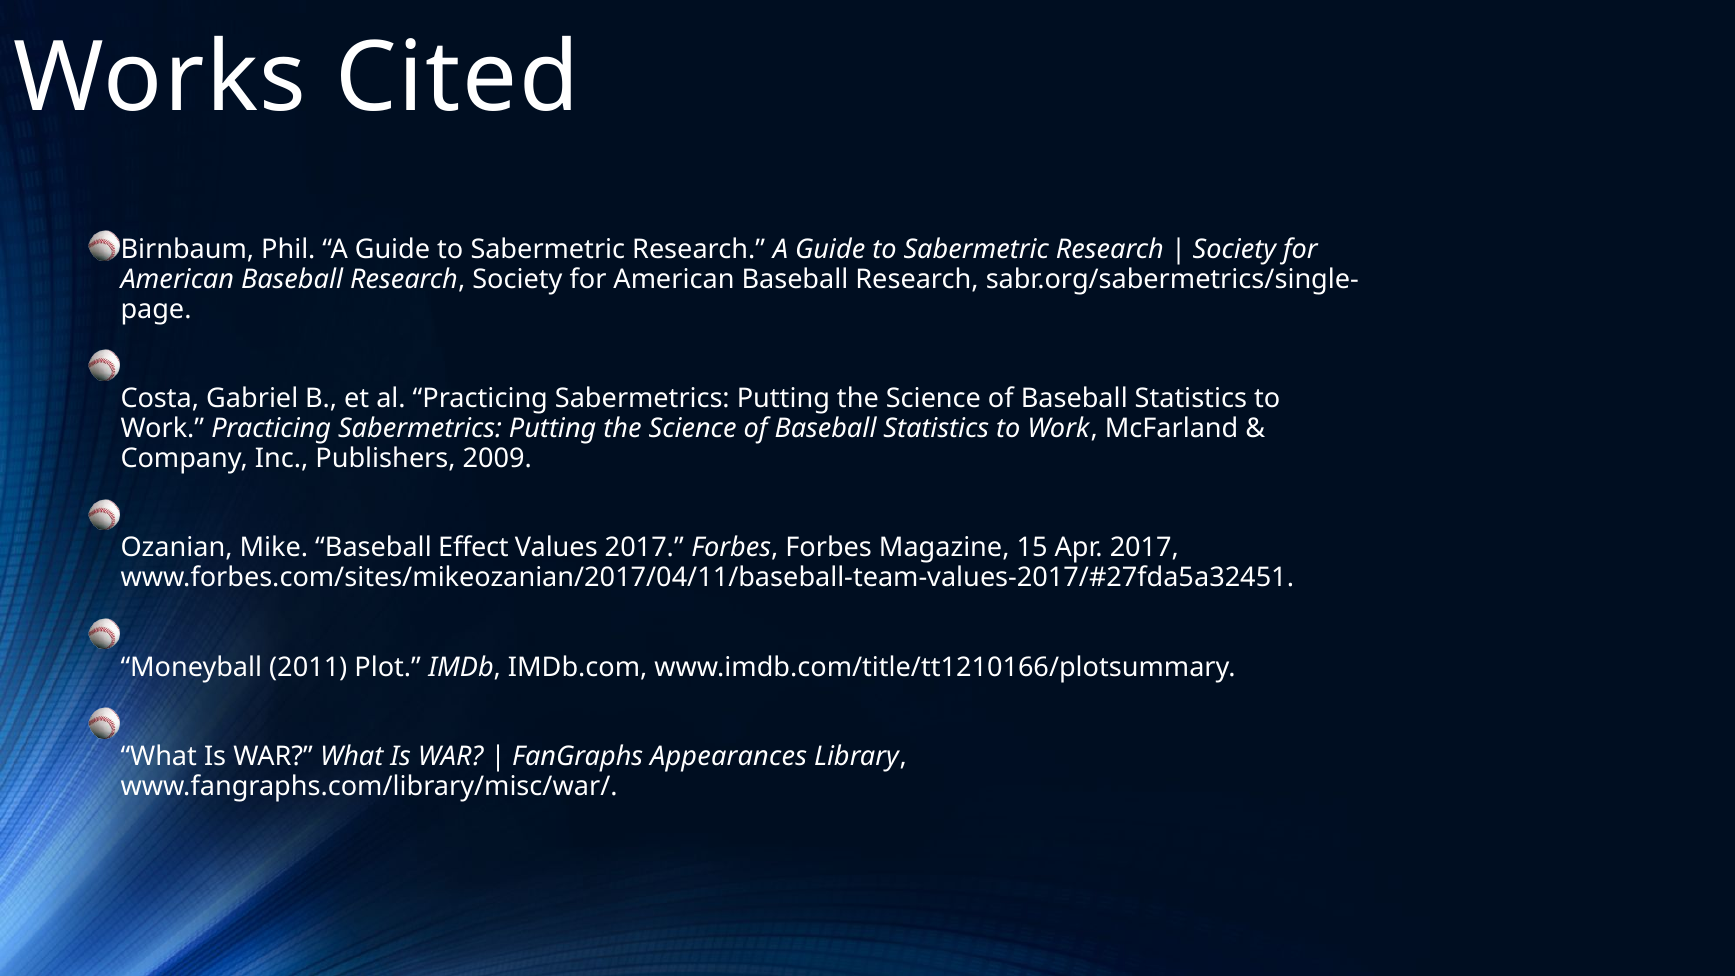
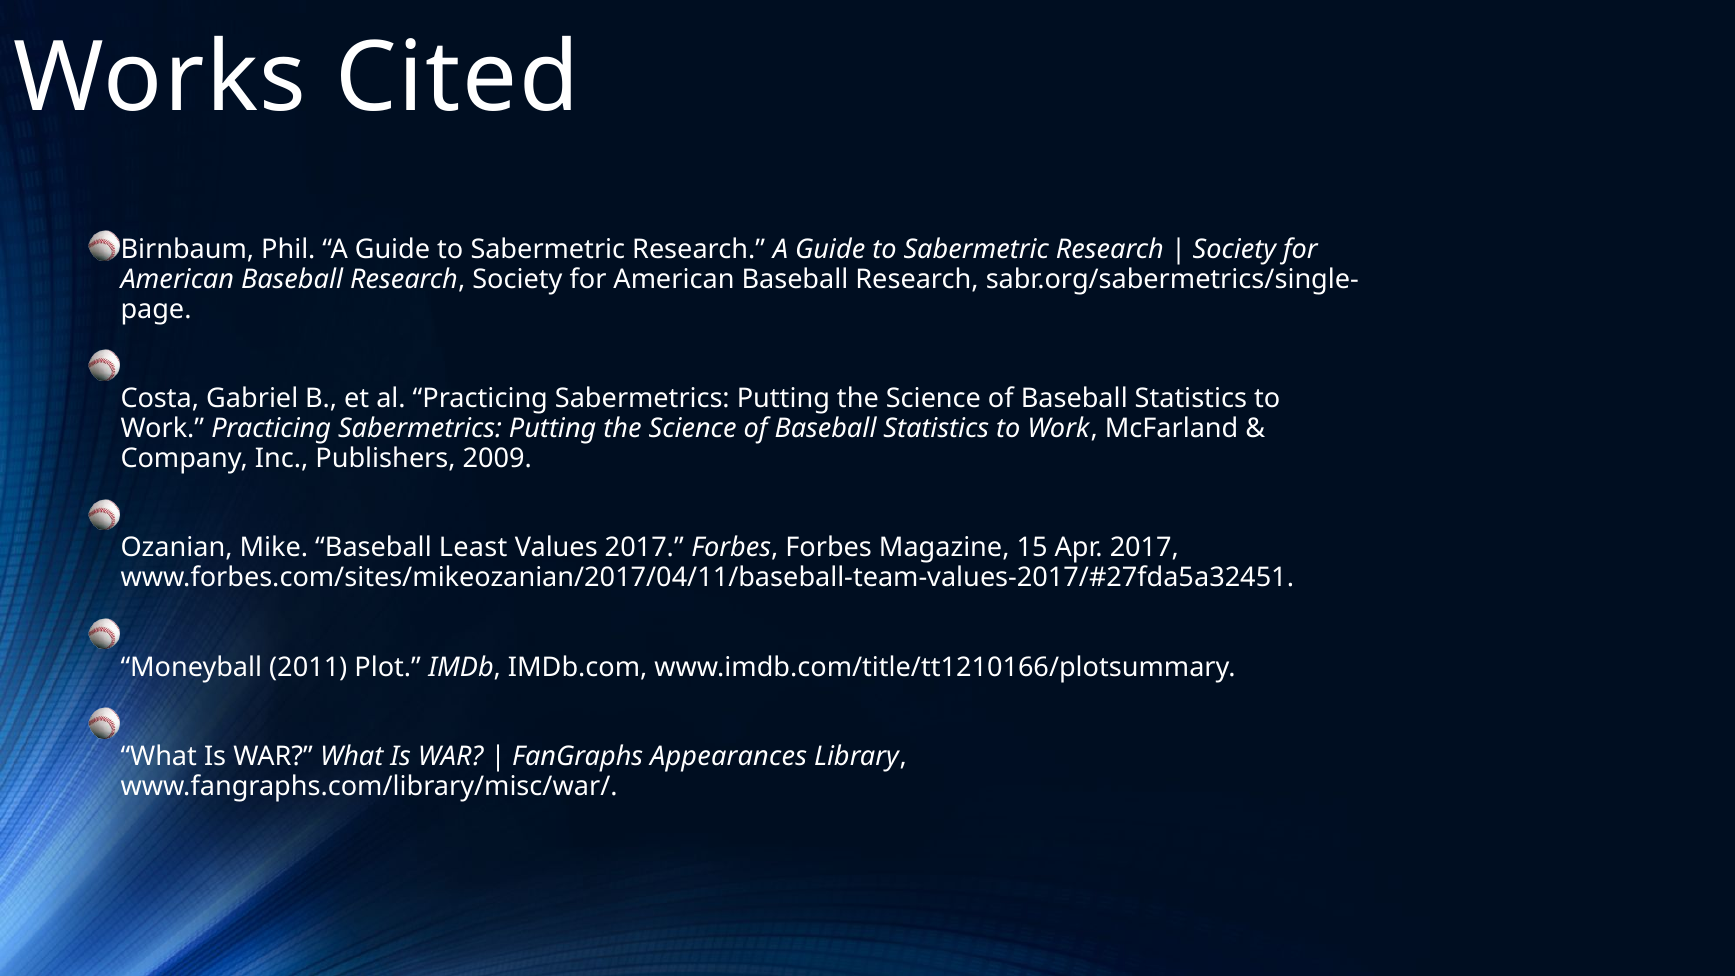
Effect: Effect -> Least
